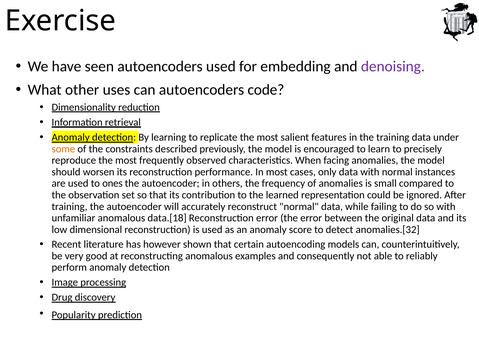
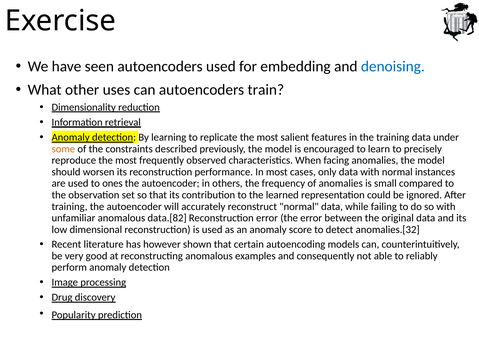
denoising colour: purple -> blue
code: code -> train
data.[18: data.[18 -> data.[82
